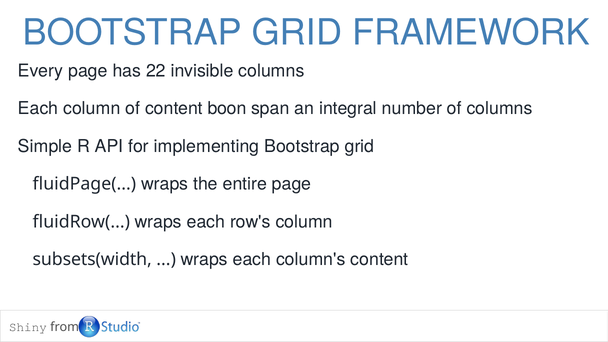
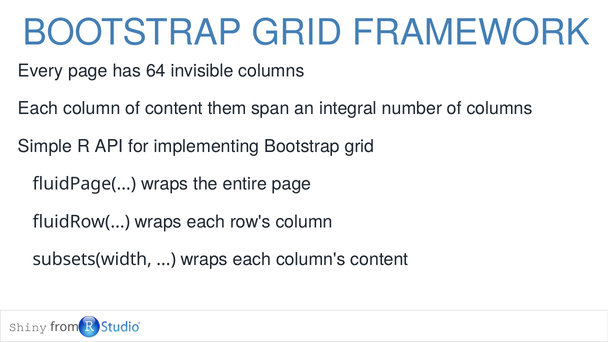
22: 22 -> 64
boon: boon -> them
